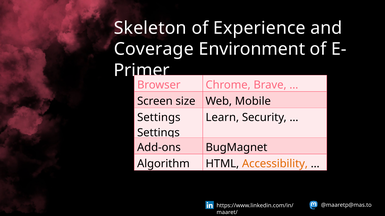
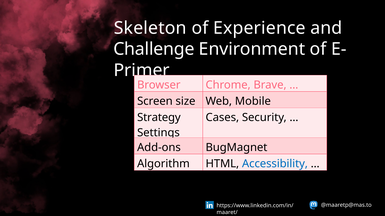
Coverage: Coverage -> Challenge
Settings at (159, 118): Settings -> Strategy
Learn: Learn -> Cases
Accessibility colour: orange -> blue
